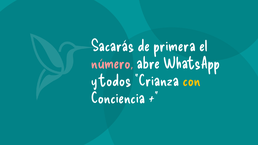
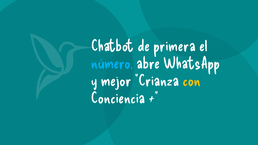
Sacarás: Sacarás -> Chatbot
número colour: pink -> light blue
todos: todos -> mejor
